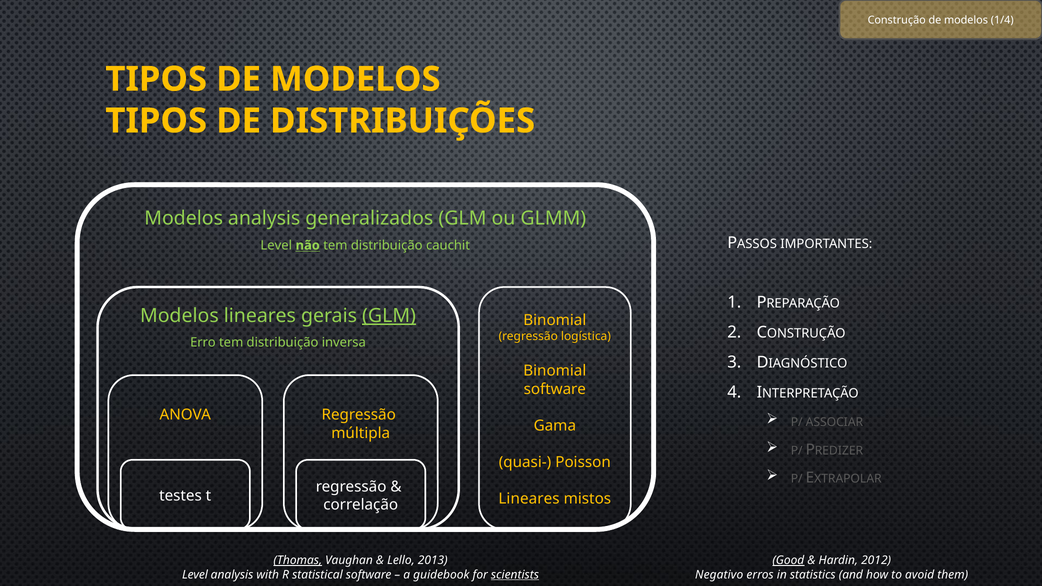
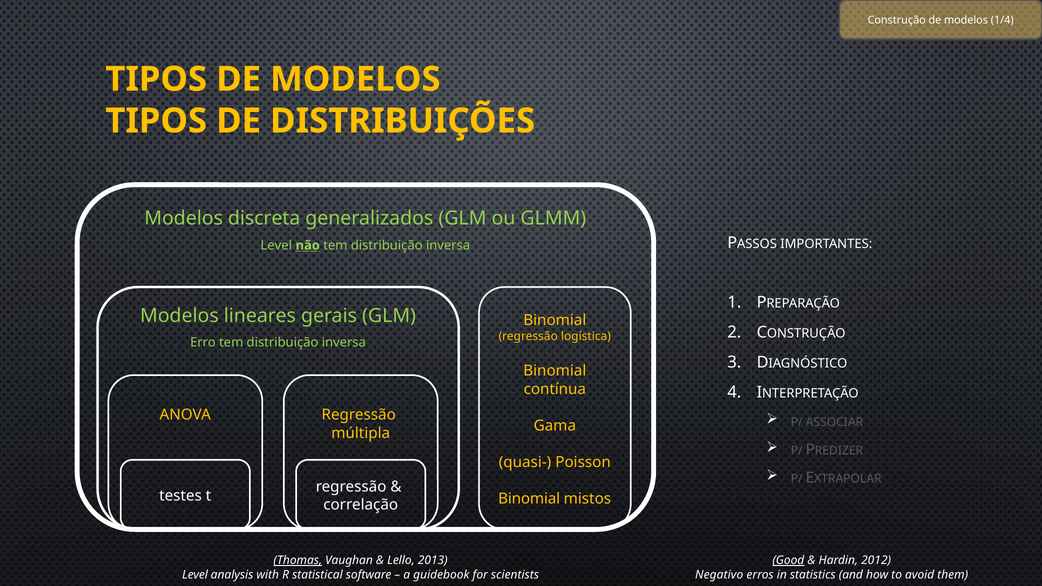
Modelos analysis: analysis -> discreta
não tem distribuição cauchit: cauchit -> inversa
GLM at (389, 316) underline: present -> none
software at (555, 389): software -> contínua
Lineares at (529, 499): Lineares -> Binomial
scientists underline: present -> none
